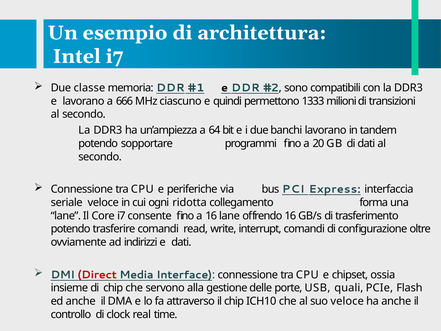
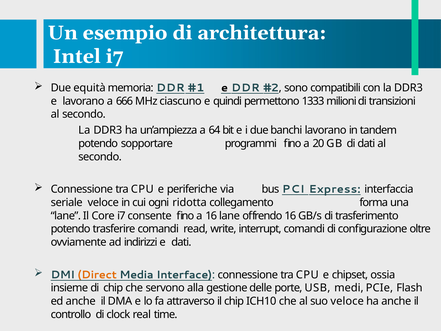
classe: classe -> equità
Direct colour: red -> orange
quali: quali -> medi
